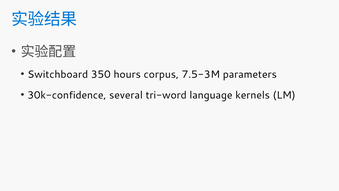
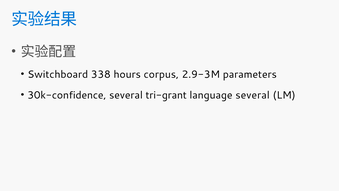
350: 350 -> 338
7.5-3M: 7.5-3M -> 2.9-3M
tri-word: tri-word -> tri-grant
language kernels: kernels -> several
